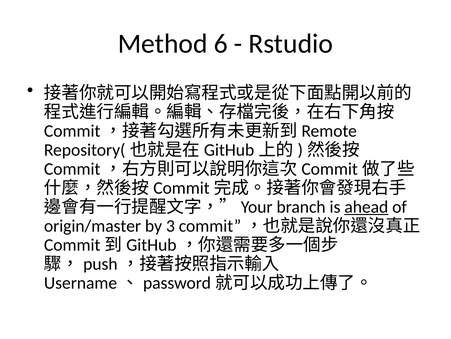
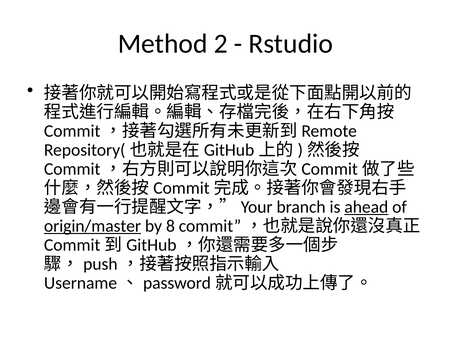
6: 6 -> 2
origin/master underline: none -> present
3: 3 -> 8
